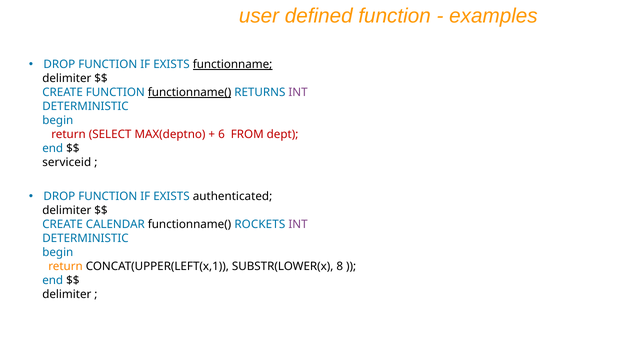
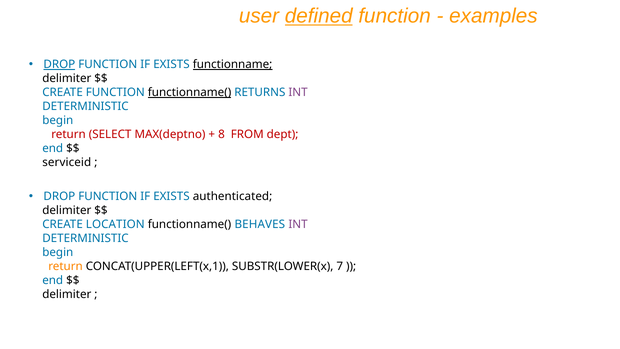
defined underline: none -> present
DROP at (59, 65) underline: none -> present
6: 6 -> 8
CALENDAR: CALENDAR -> LOCATION
ROCKETS: ROCKETS -> BEHAVES
8: 8 -> 7
